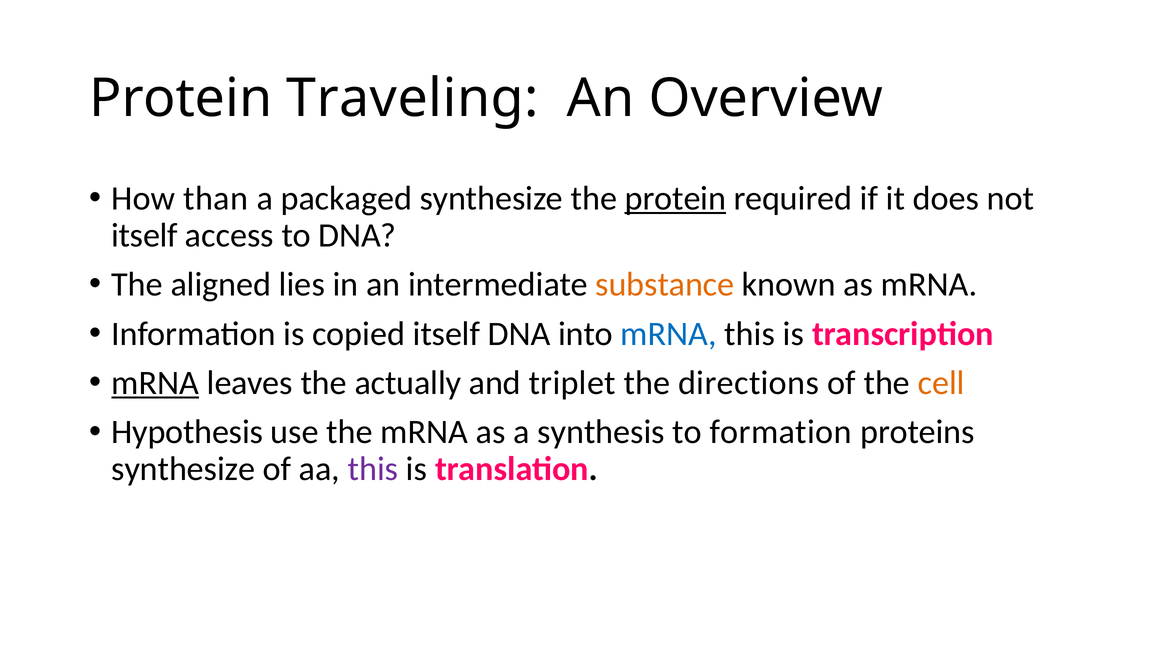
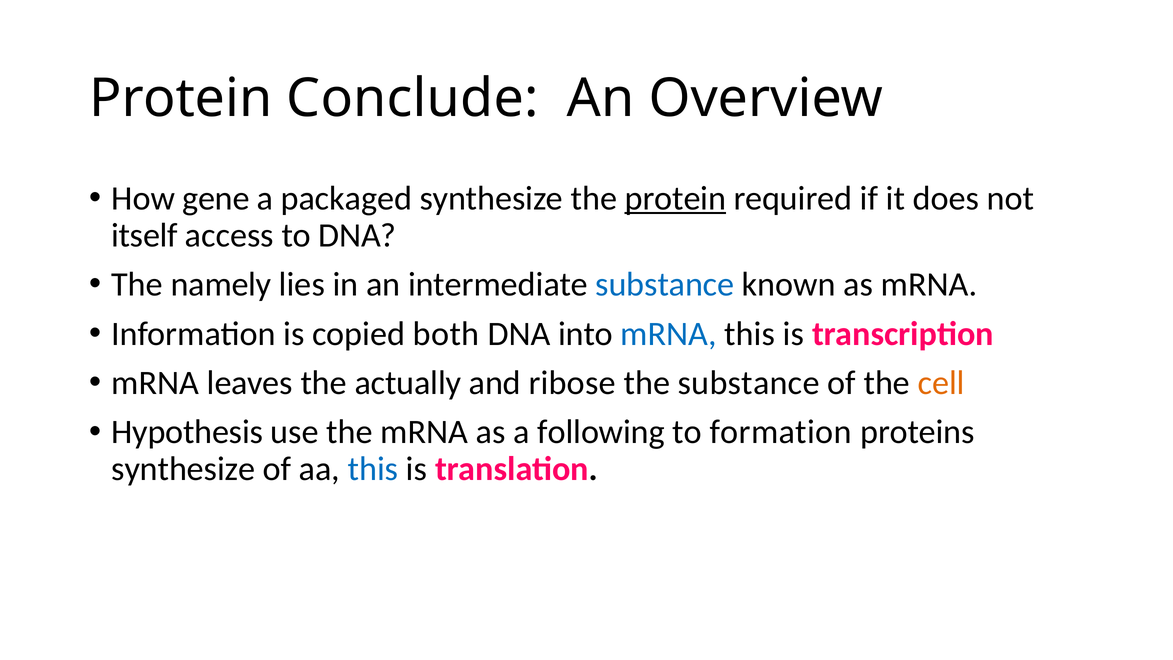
Traveling: Traveling -> Conclude
than: than -> gene
aligned: aligned -> namely
substance at (665, 284) colour: orange -> blue
copied itself: itself -> both
mRNA at (155, 383) underline: present -> none
triplet: triplet -> ribose
the directions: directions -> substance
synthesis: synthesis -> following
this at (373, 469) colour: purple -> blue
